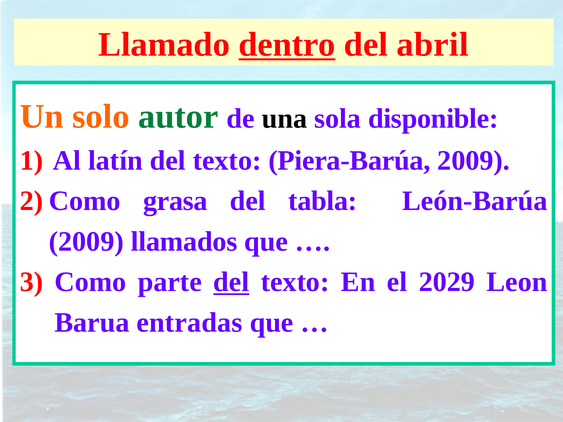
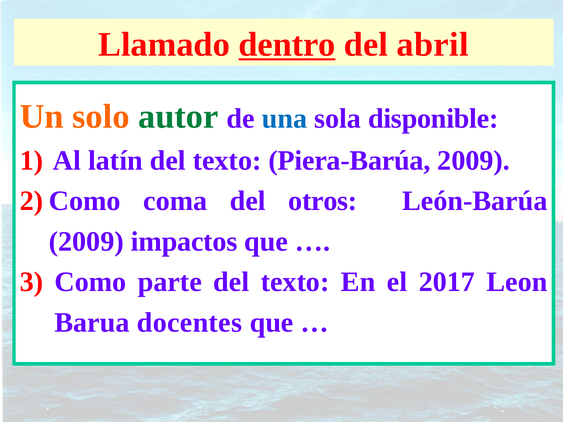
una colour: black -> blue
grasa: grasa -> coma
tabla: tabla -> otros
llamados: llamados -> impactos
del at (231, 282) underline: present -> none
2029: 2029 -> 2017
entradas: entradas -> docentes
